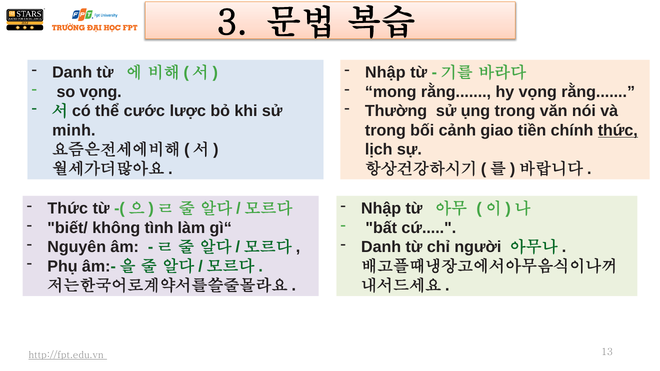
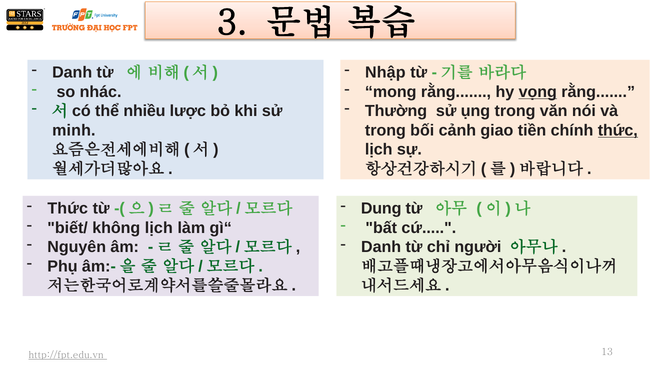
so vọng: vọng -> nhác
vọng at (538, 92) underline: none -> present
cước: cước -> nhiều
Nhập at (381, 209): Nhập -> Dung
không tình: tình -> lịch
